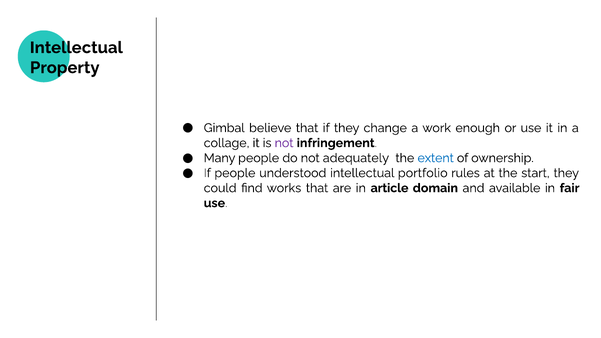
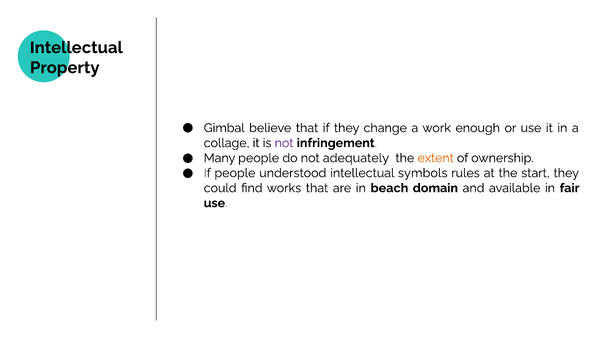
extent colour: blue -> orange
portfolio: portfolio -> symbols
article: article -> beach
